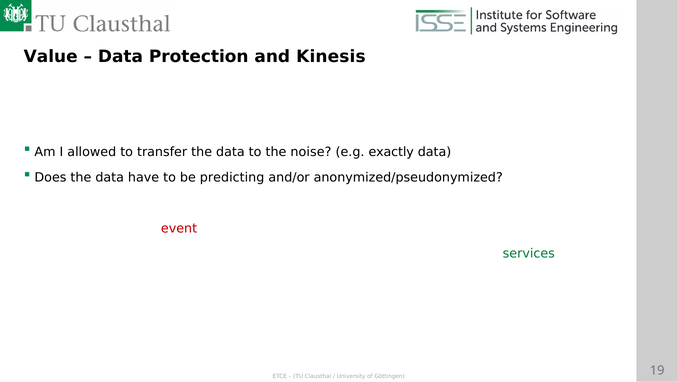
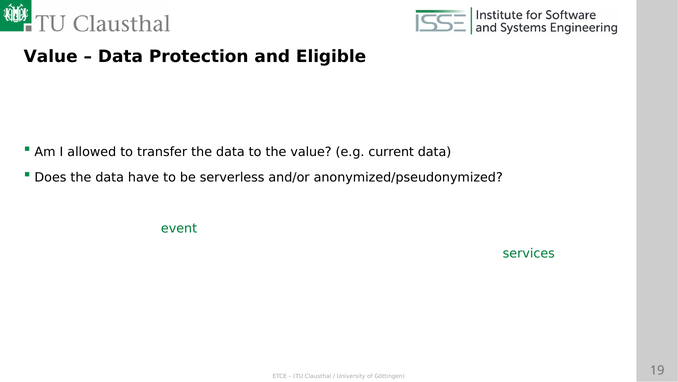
Kinesis: Kinesis -> Eligible
the noise: noise -> value
exactly: exactly -> current
predicting: predicting -> serverless
event colour: red -> green
